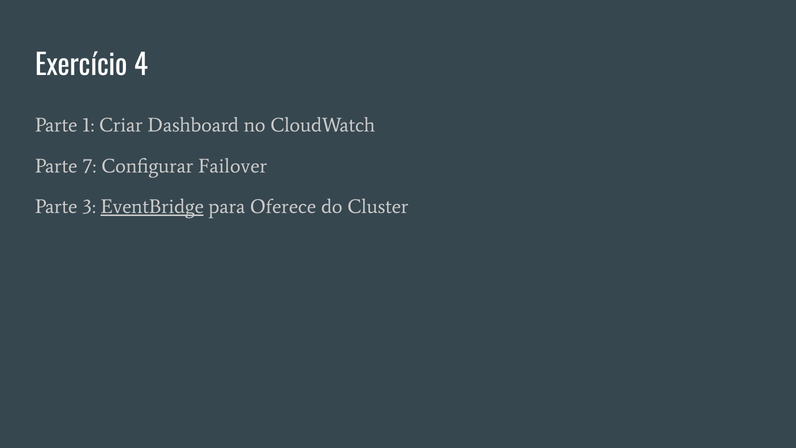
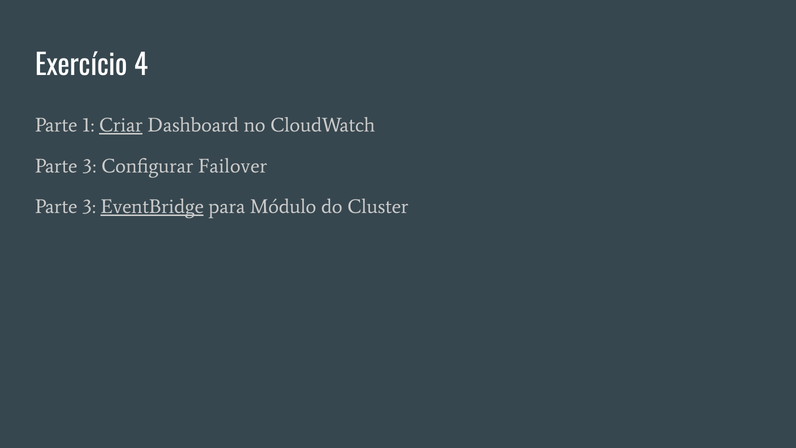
Criar underline: none -> present
7 at (89, 166): 7 -> 3
Oferece: Oferece -> Módulo
